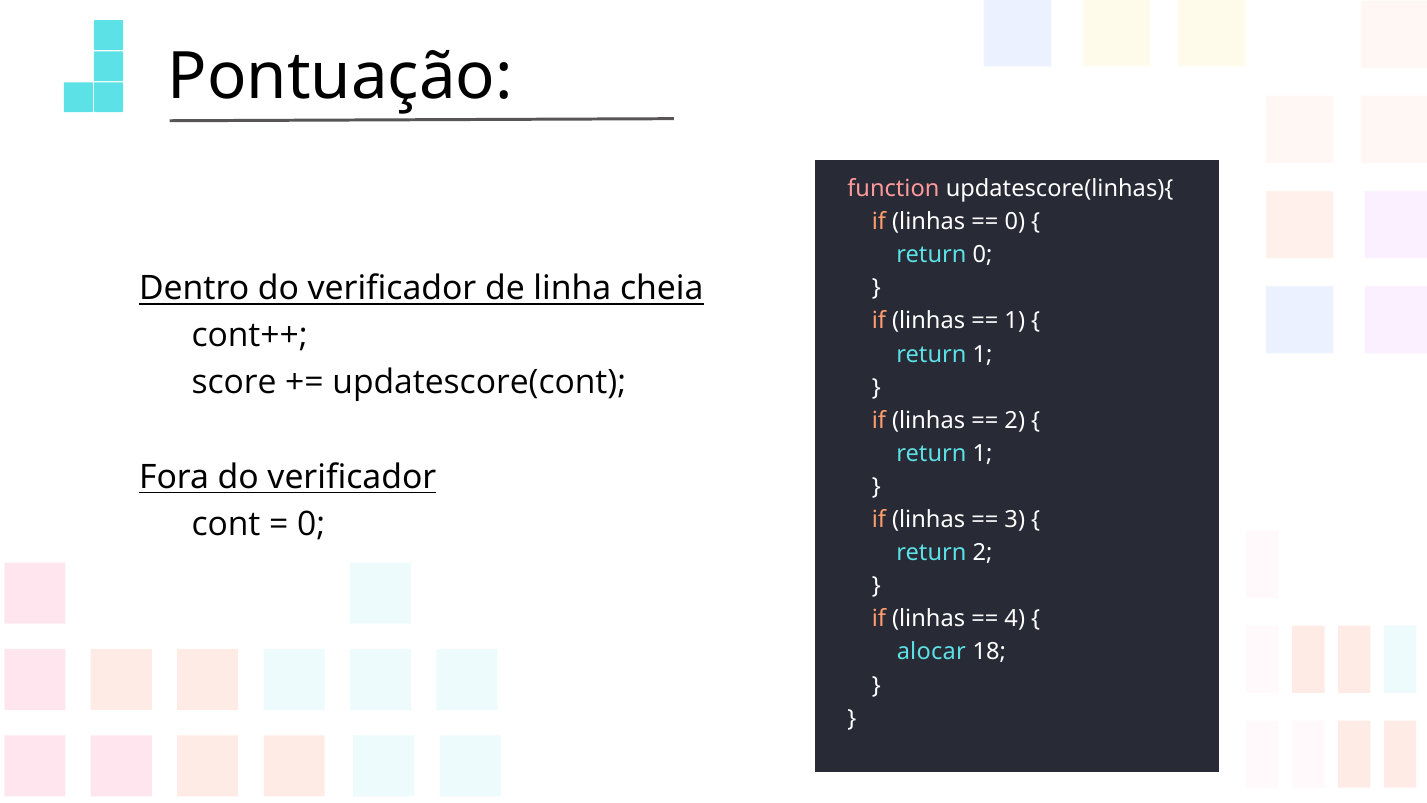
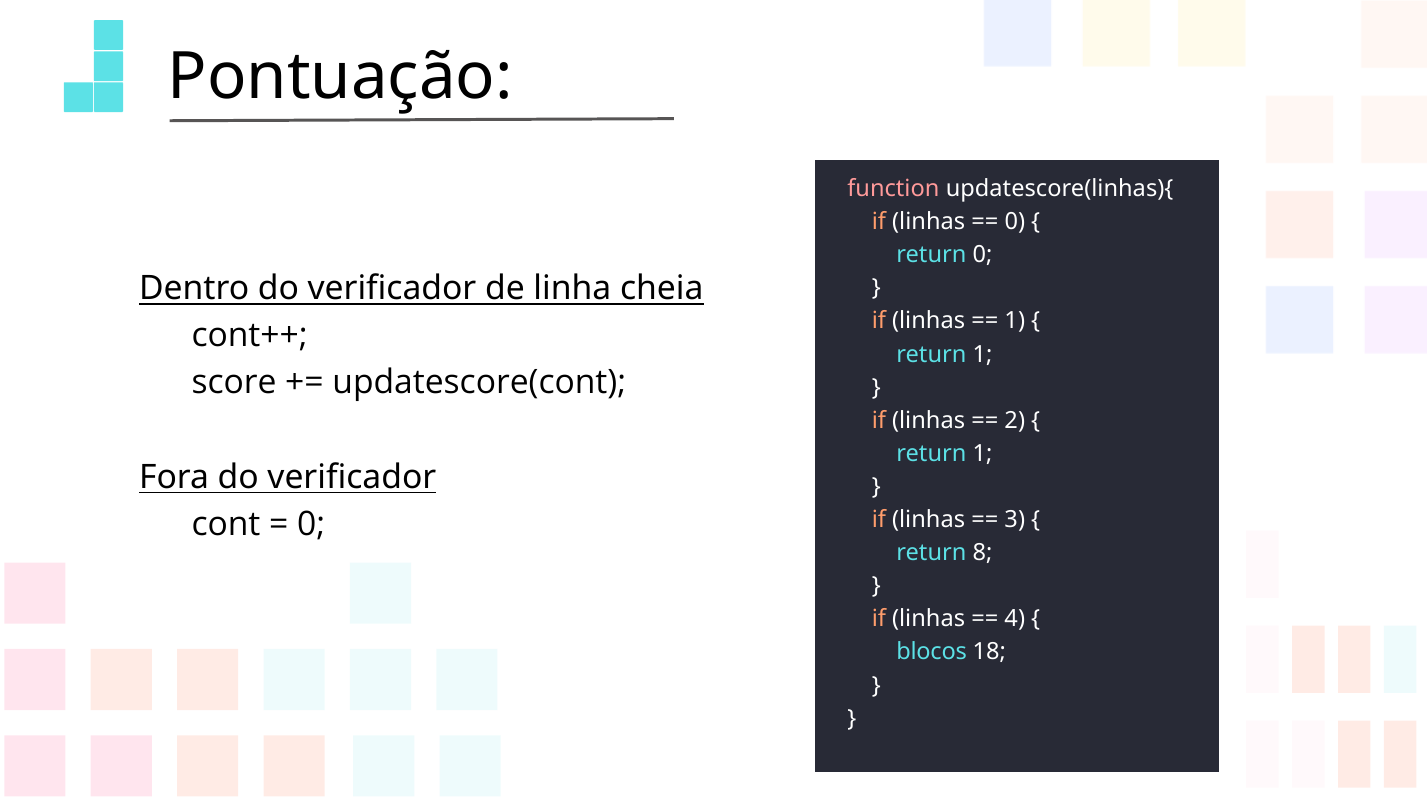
return 2: 2 -> 8
alocar: alocar -> blocos
